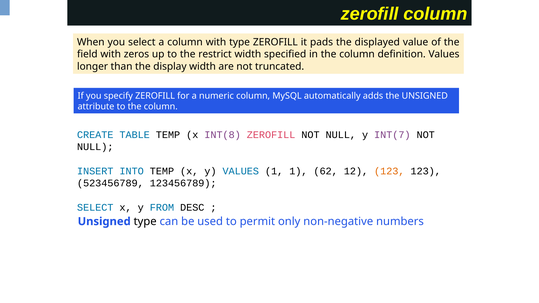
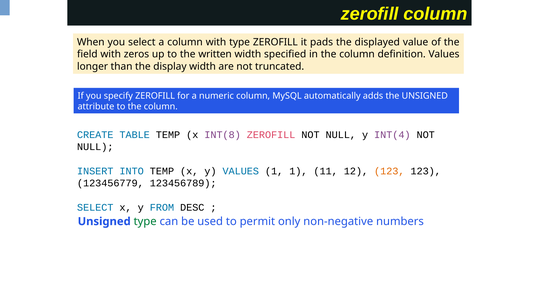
restrict: restrict -> written
INT(7: INT(7 -> INT(4
62: 62 -> 11
523456789: 523456789 -> 123456779
type at (145, 222) colour: black -> green
